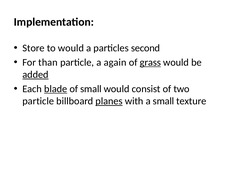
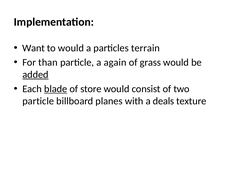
Store: Store -> Want
second: second -> terrain
grass underline: present -> none
of small: small -> store
planes underline: present -> none
a small: small -> deals
